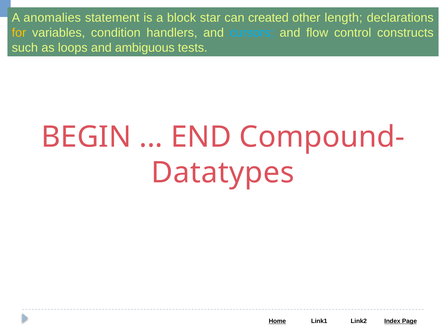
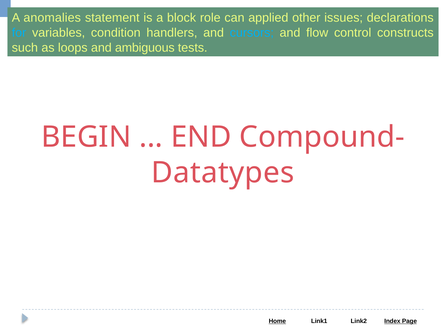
star: star -> role
created: created -> applied
length: length -> issues
for colour: yellow -> light blue
